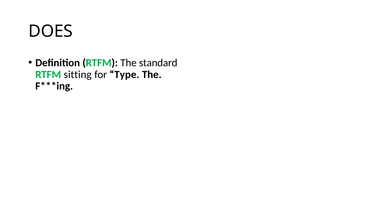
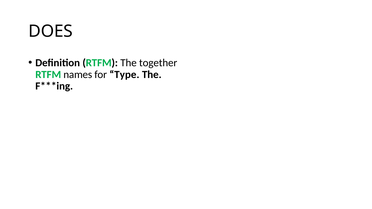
standard: standard -> together
sitting: sitting -> names
